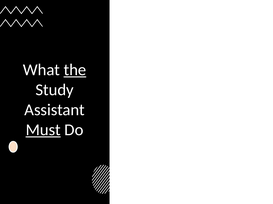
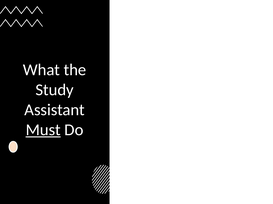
the underline: present -> none
